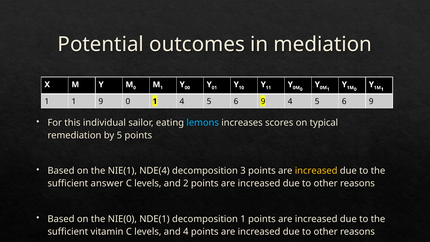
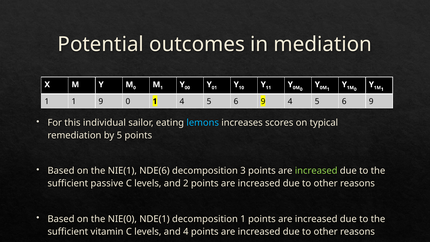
NDE(4: NDE(4 -> NDE(6
increased at (316, 171) colour: yellow -> light green
answer: answer -> passive
